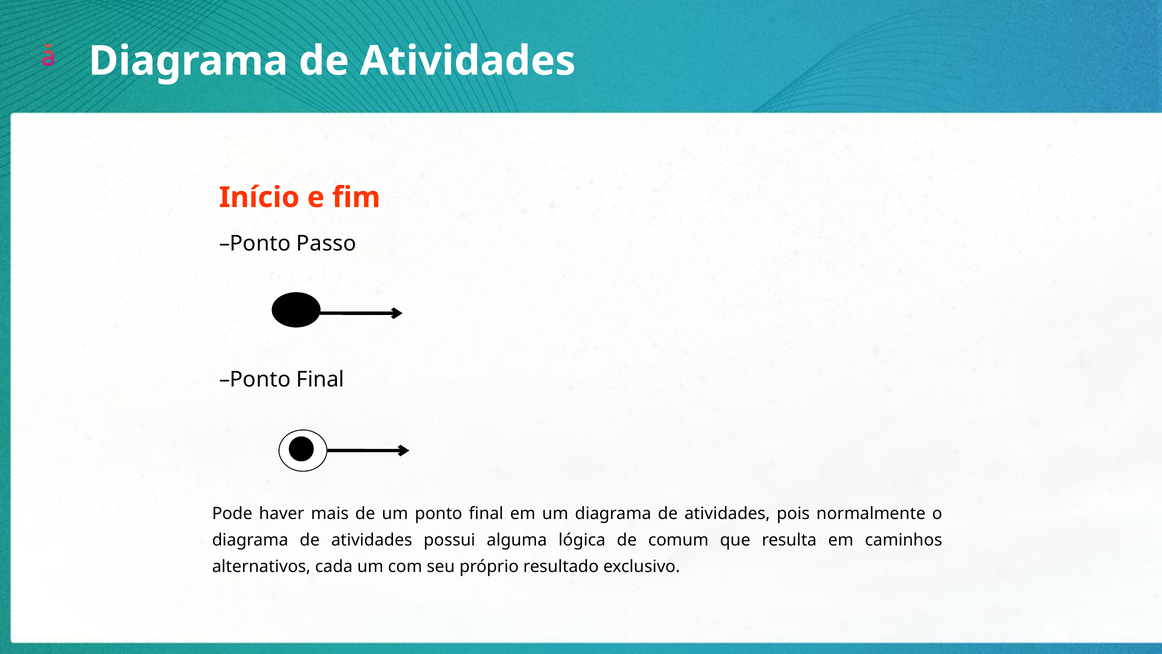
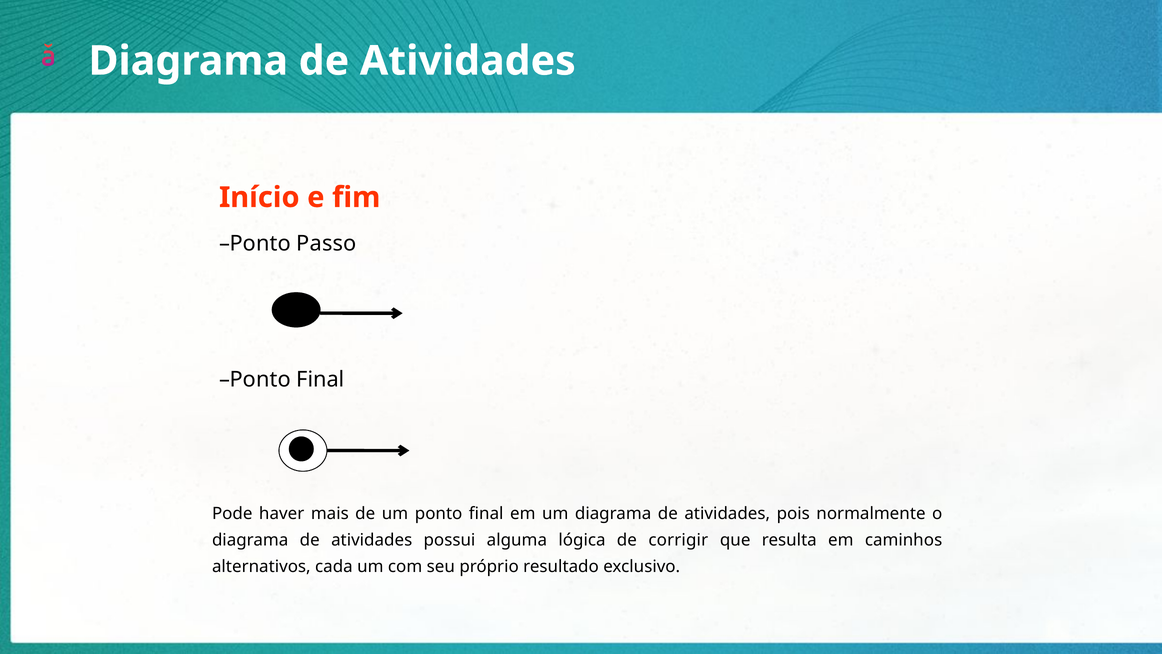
comum: comum -> corrigir
